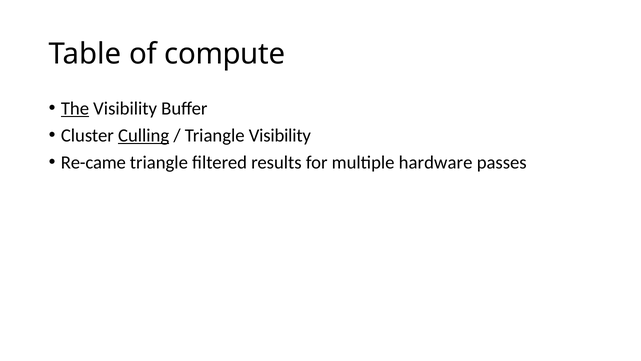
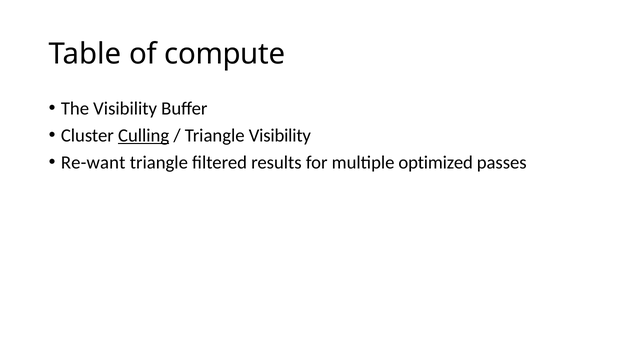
The underline: present -> none
Re-came: Re-came -> Re-want
hardware: hardware -> optimized
